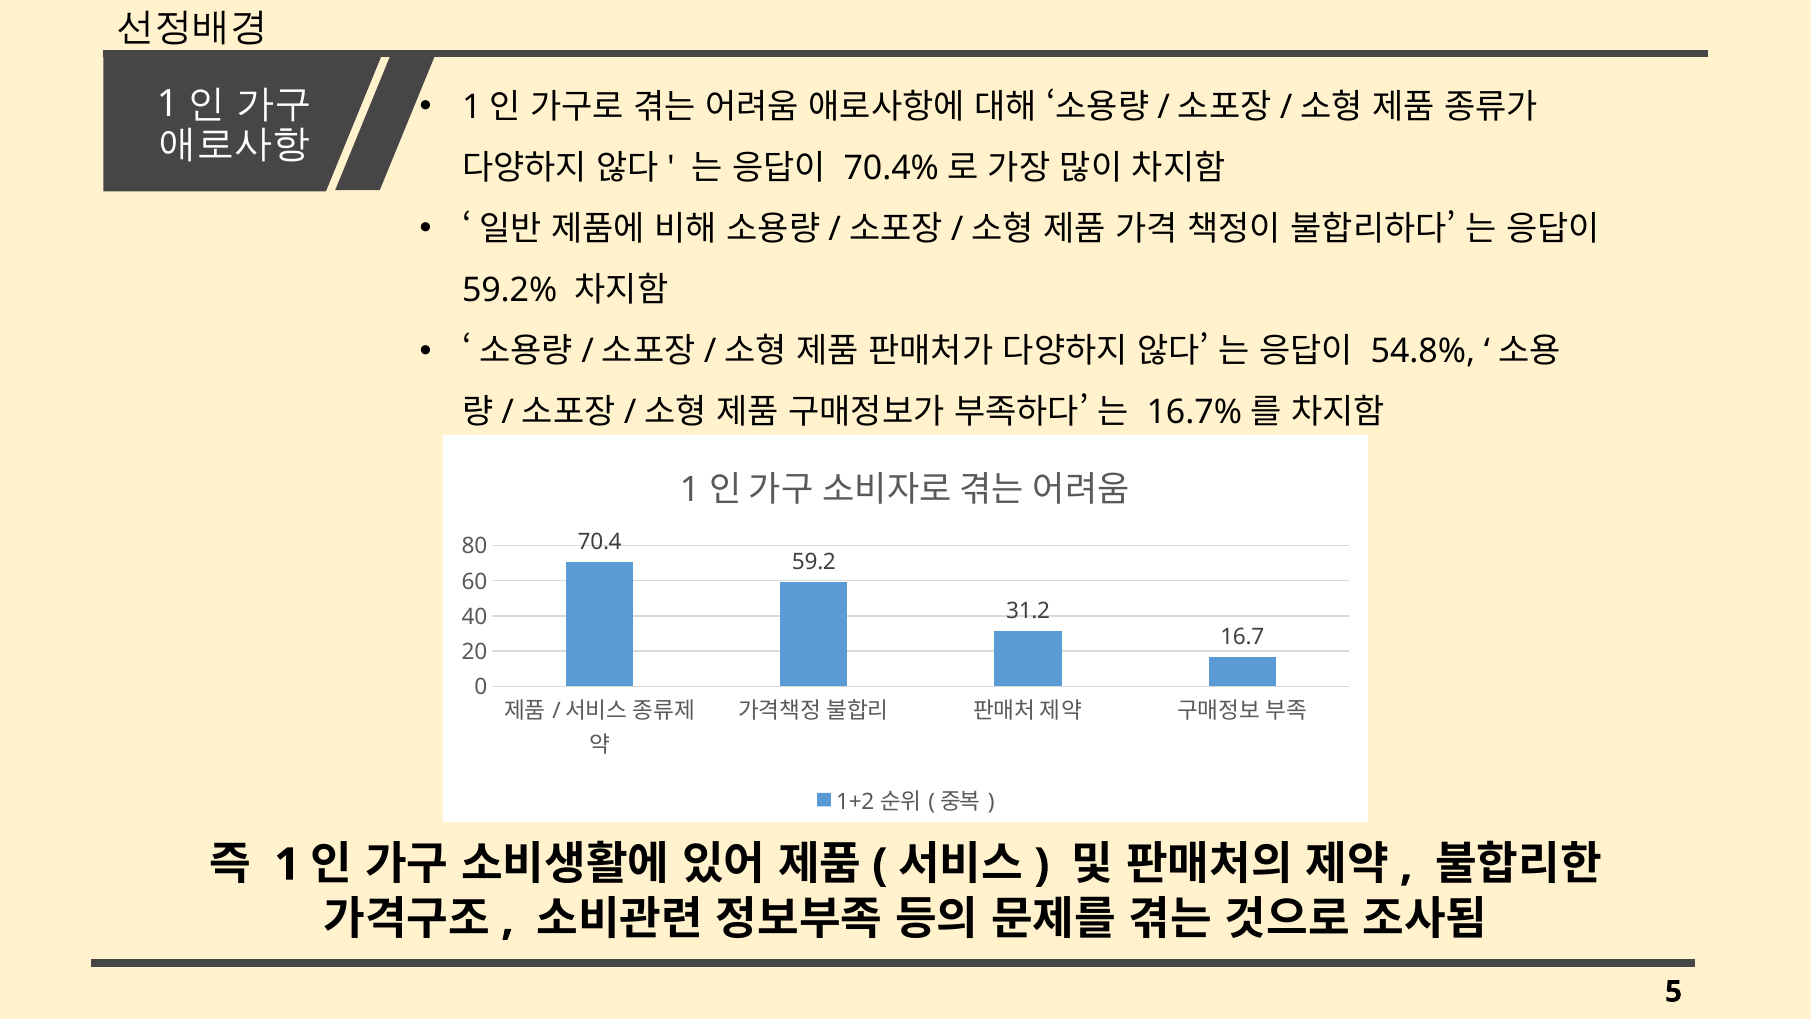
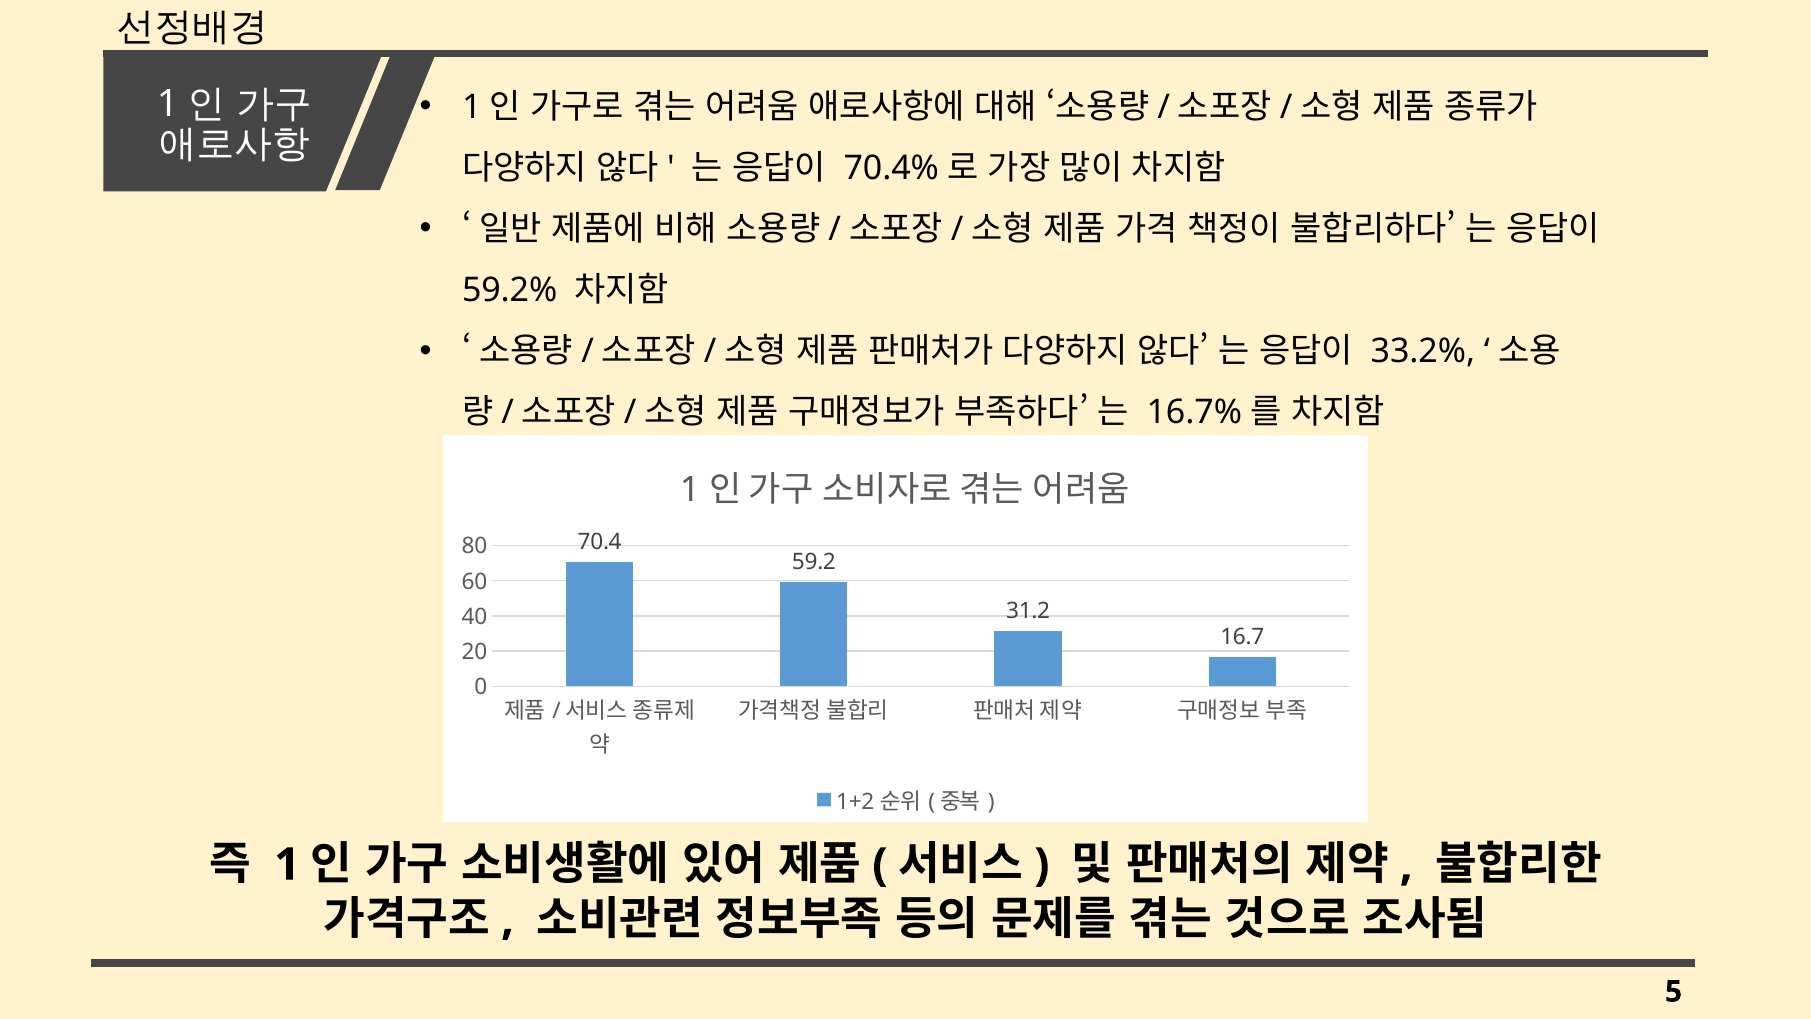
54.8%: 54.8% -> 33.2%
